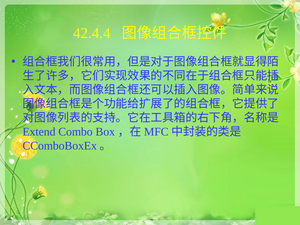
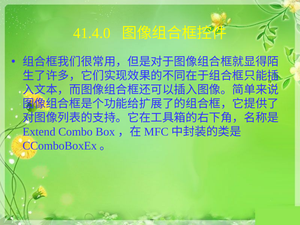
42.4.4: 42.4.4 -> 41.4.0
